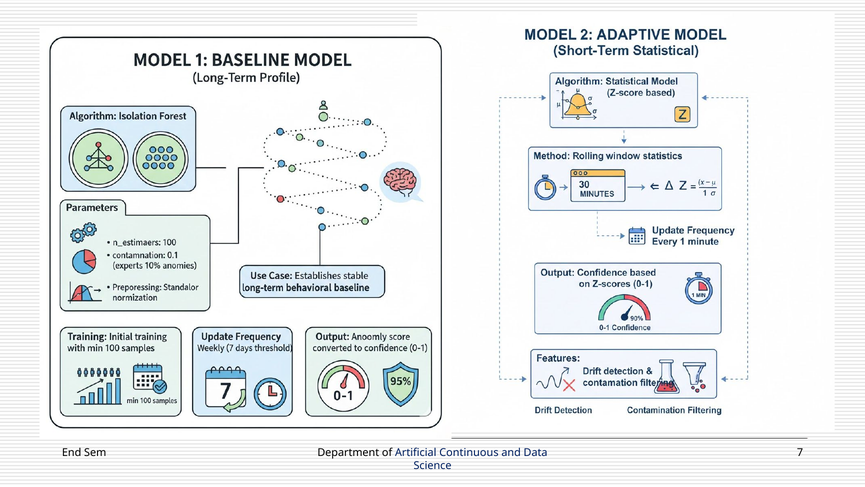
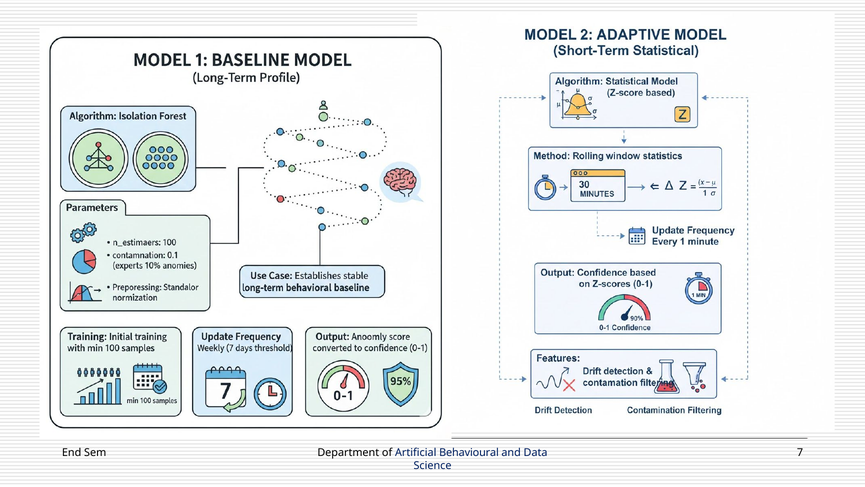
Continuous: Continuous -> Behavioural
